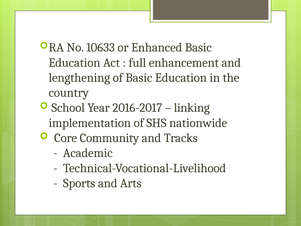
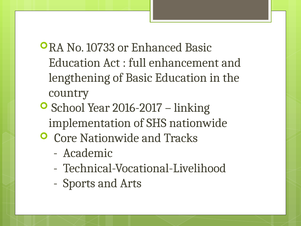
10633: 10633 -> 10733
Core Community: Community -> Nationwide
